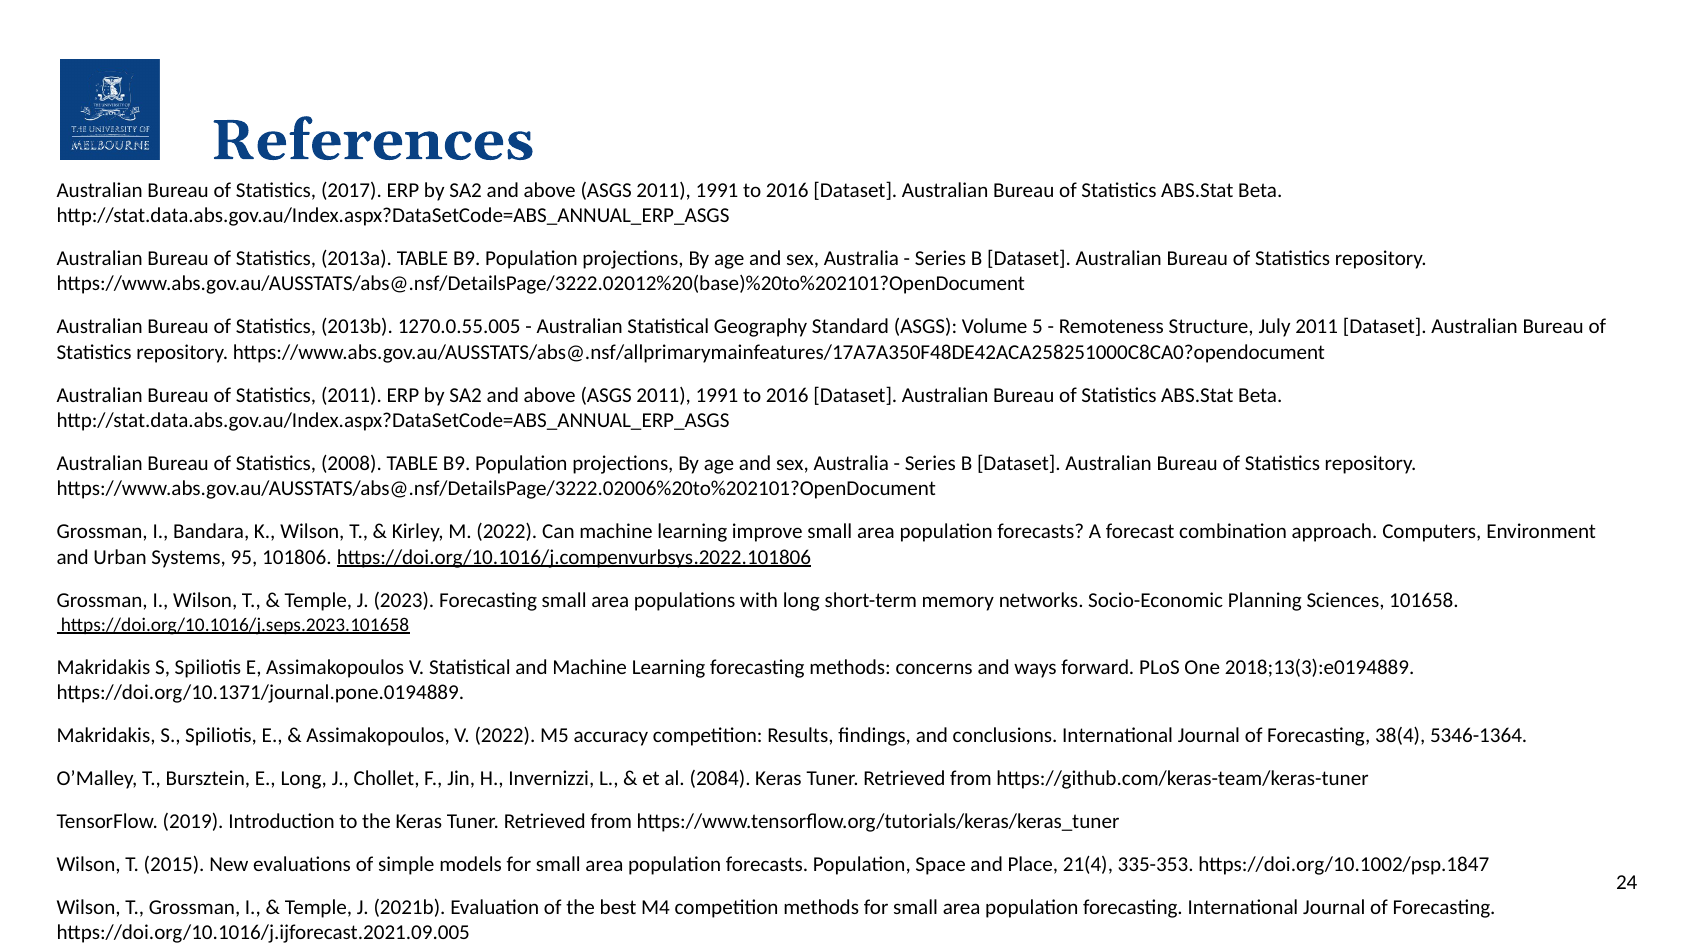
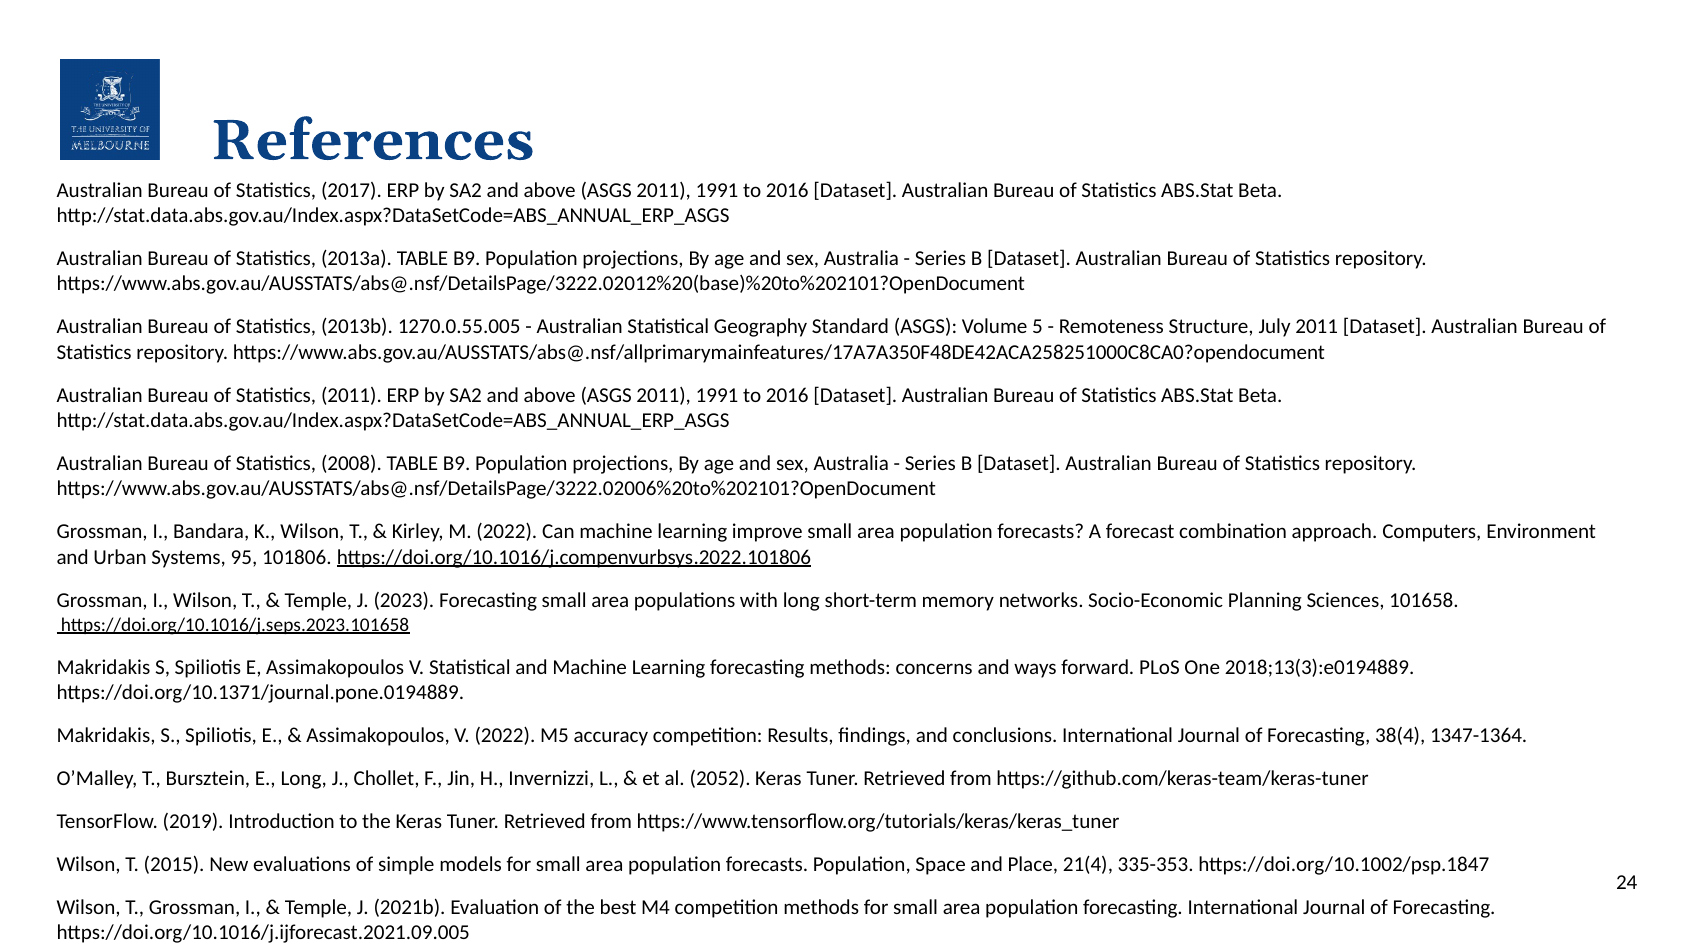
5346-1364: 5346-1364 -> 1347-1364
2084: 2084 -> 2052
